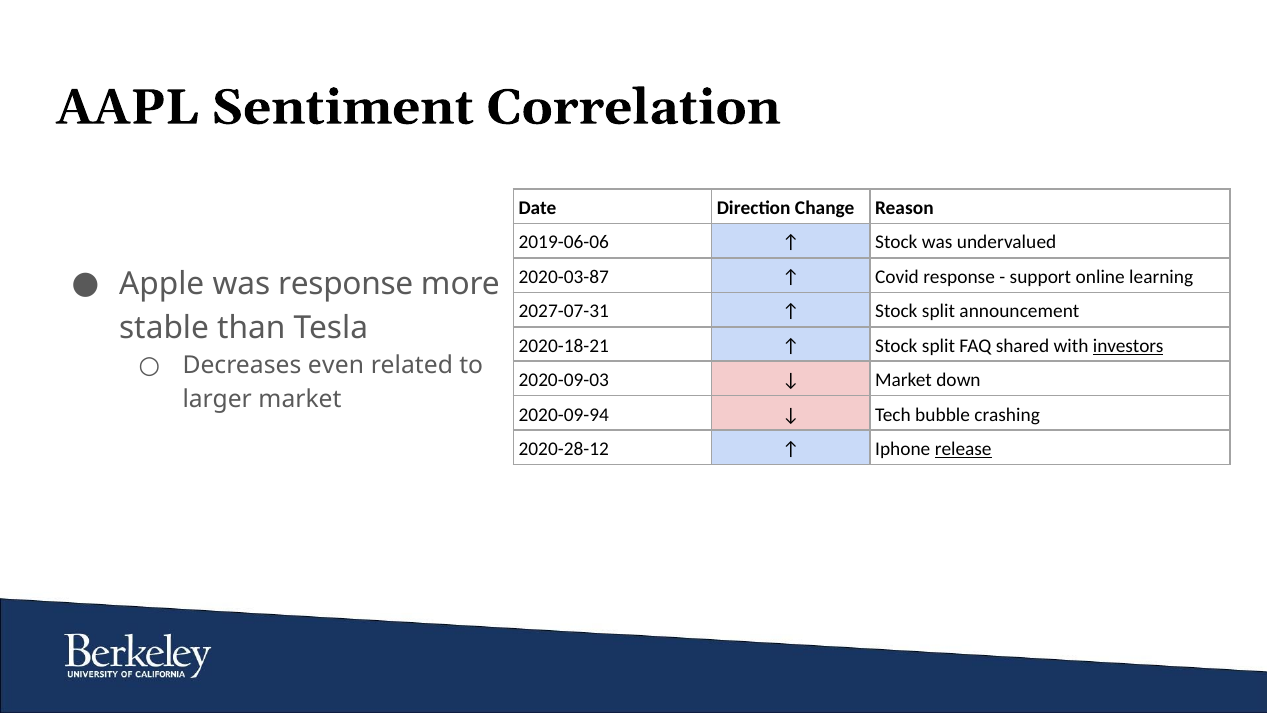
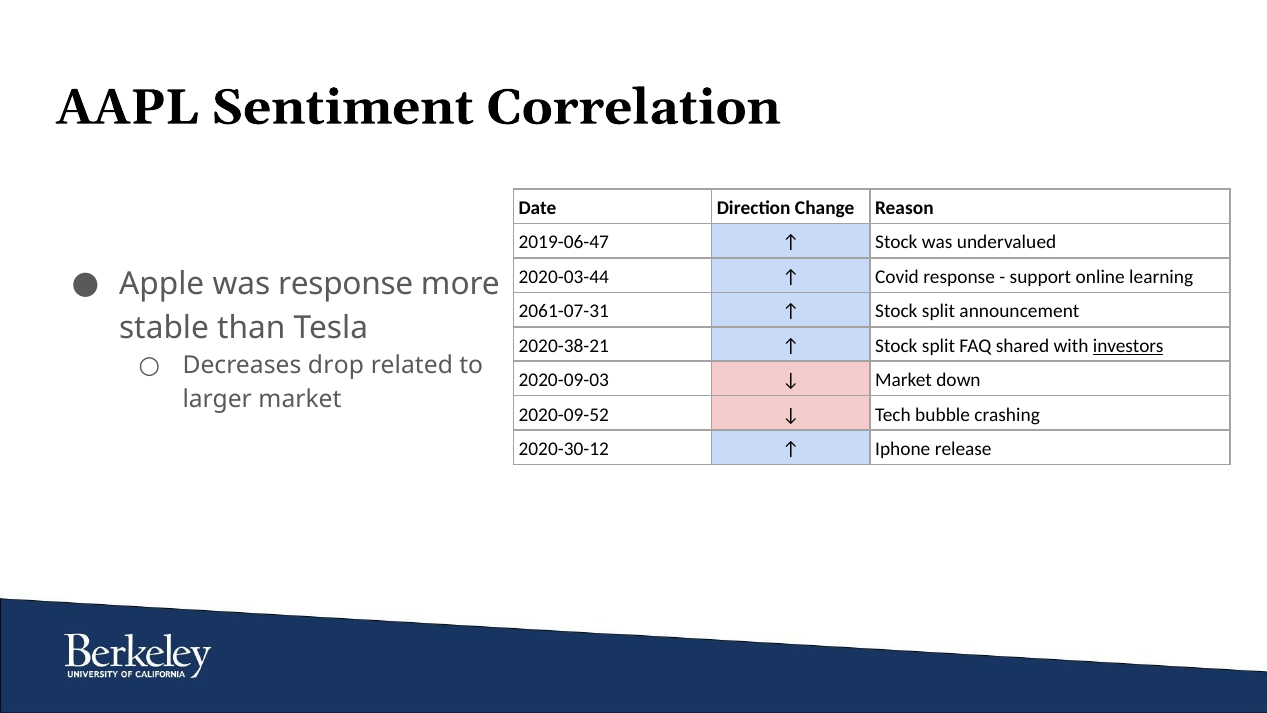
2019-06-06: 2019-06-06 -> 2019-06-47
2020-03-87: 2020-03-87 -> 2020-03-44
2027-07-31: 2027-07-31 -> 2061-07-31
2020-18-21: 2020-18-21 -> 2020-38-21
even: even -> drop
2020-09-94: 2020-09-94 -> 2020-09-52
2020-28-12: 2020-28-12 -> 2020-30-12
release underline: present -> none
